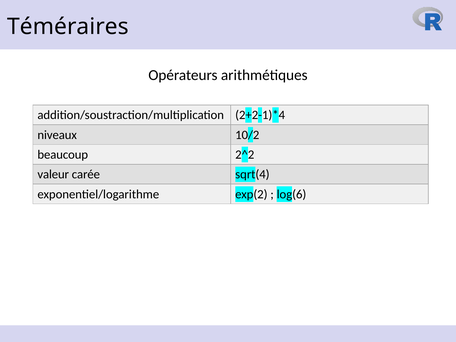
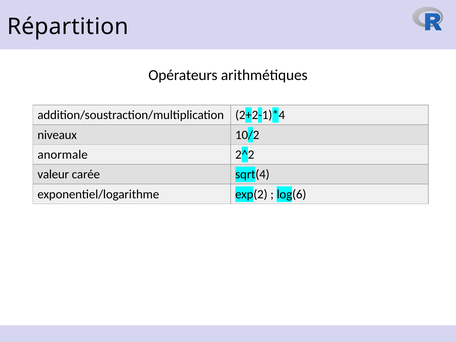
Téméraires: Téméraires -> Répartition
beaucoup: beaucoup -> anormale
